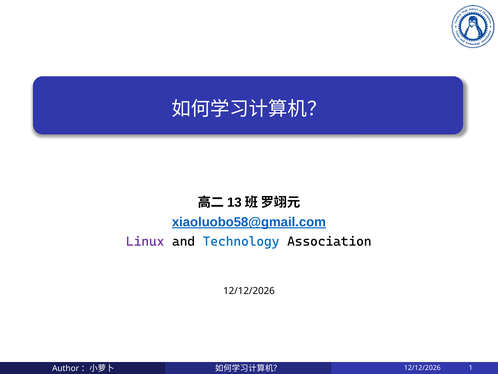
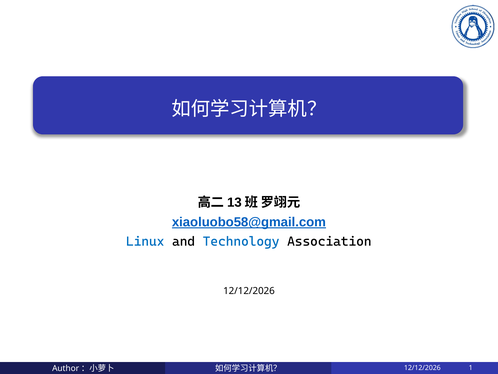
Linux colour: purple -> blue
